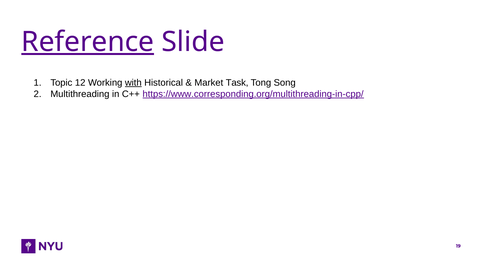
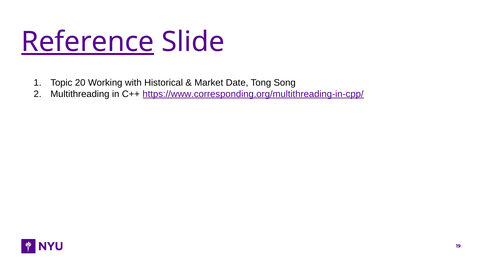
12: 12 -> 20
with underline: present -> none
Task: Task -> Date
